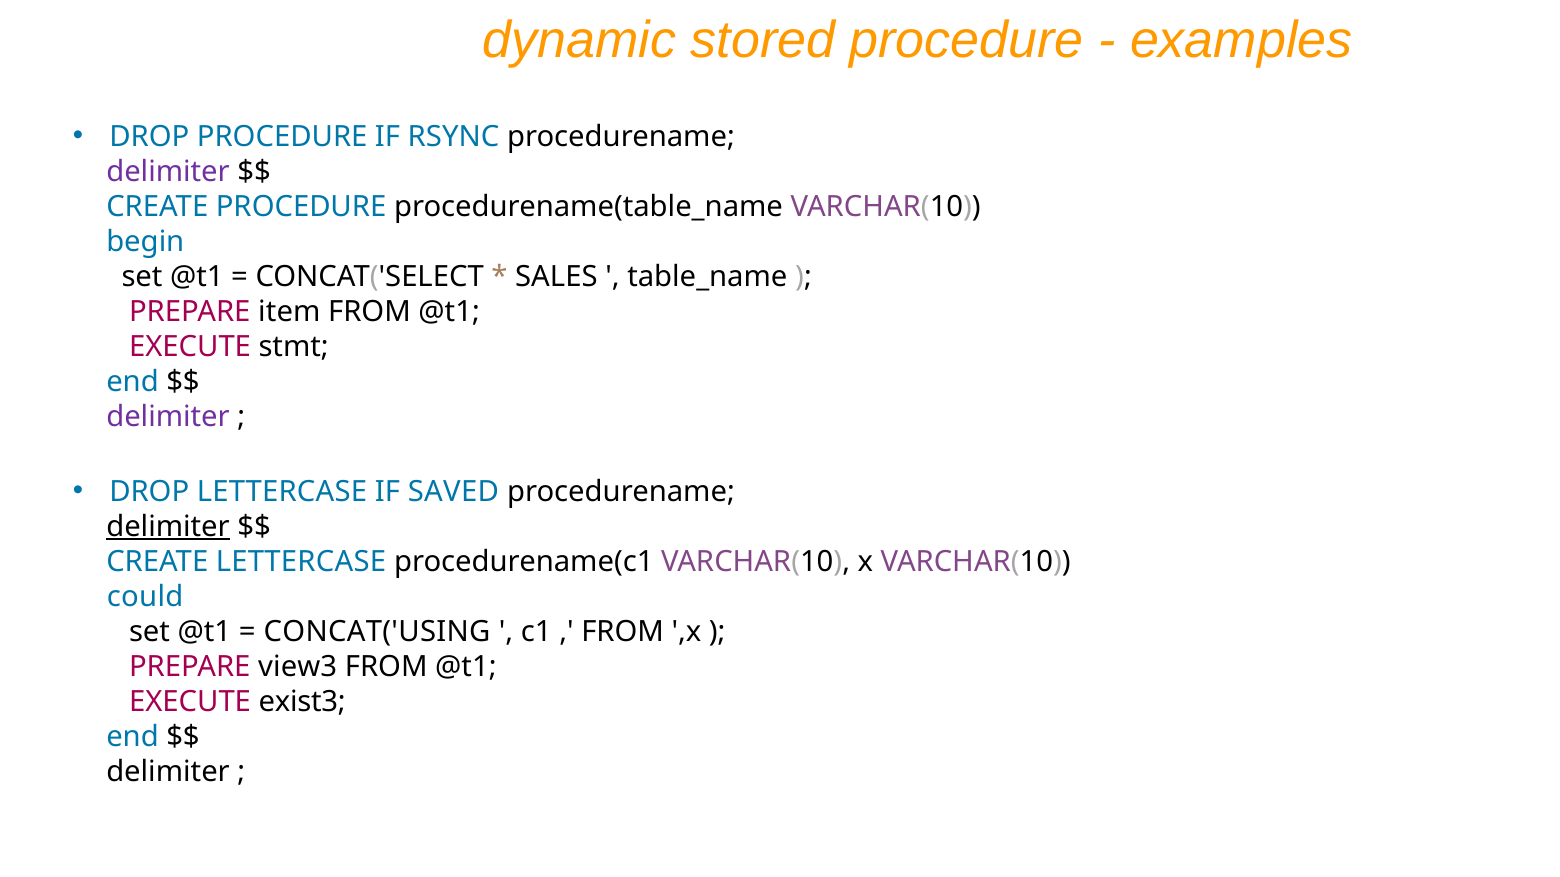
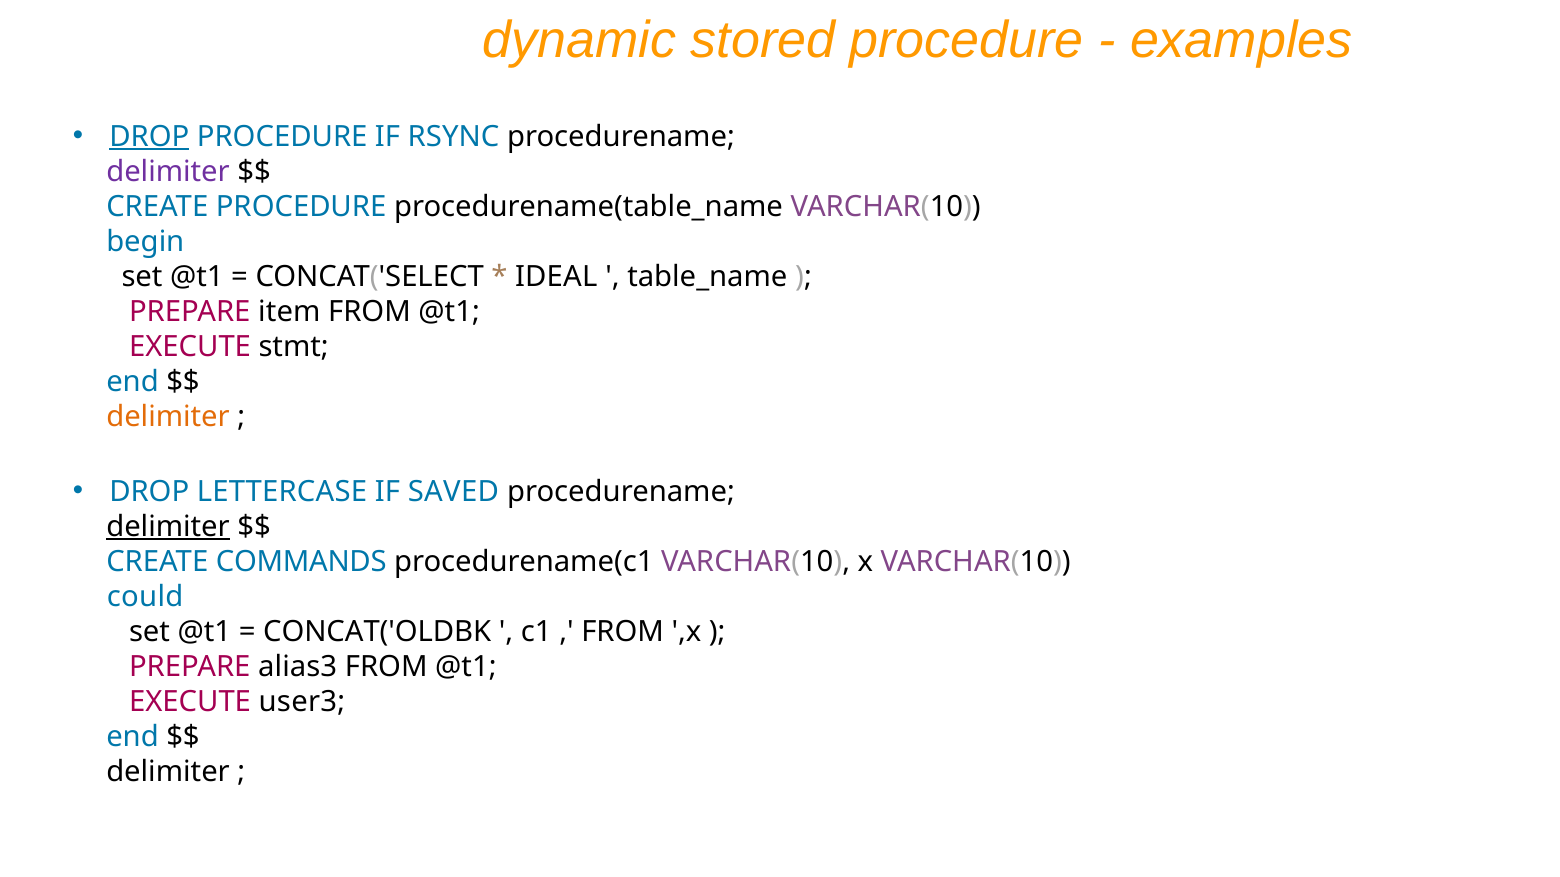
DROP at (149, 137) underline: none -> present
SALES: SALES -> IDEAL
delimiter at (168, 417) colour: purple -> orange
CREATE LETTERCASE: LETTERCASE -> COMMANDS
CONCAT('USING: CONCAT('USING -> CONCAT('OLDBK
view3: view3 -> alias3
exist3: exist3 -> user3
